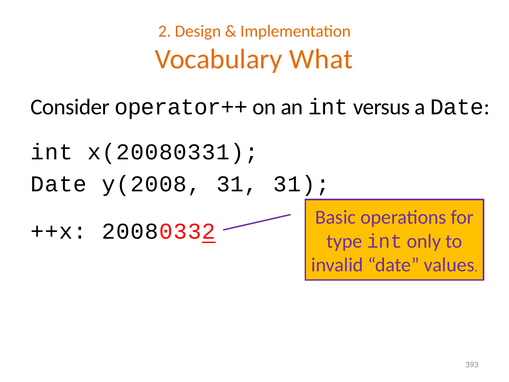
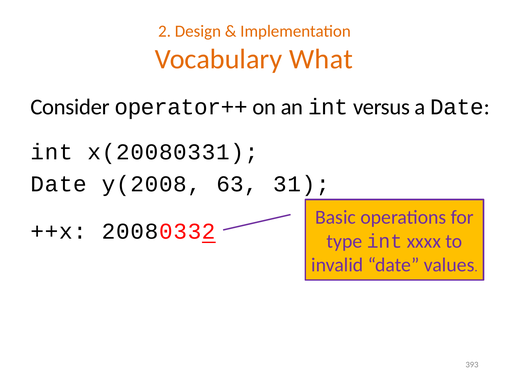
y(2008 31: 31 -> 63
only: only -> xxxx
